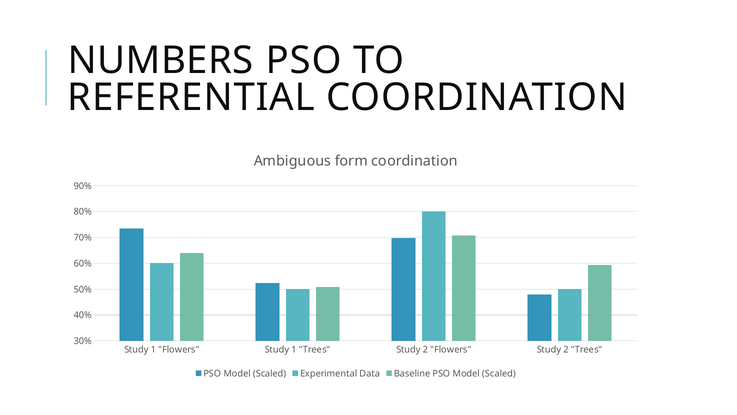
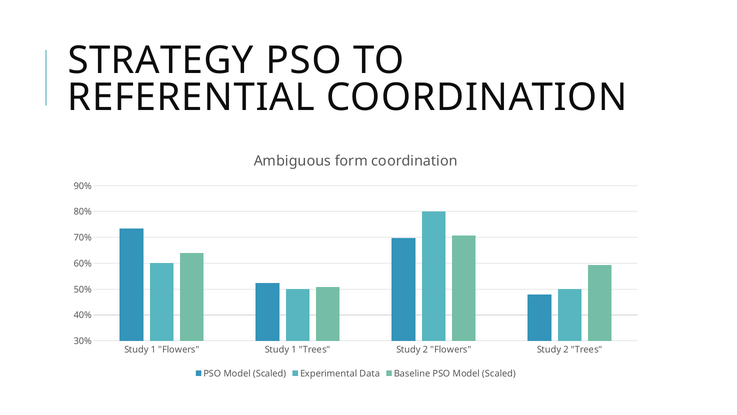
NUMBERS: NUMBERS -> STRATEGY
